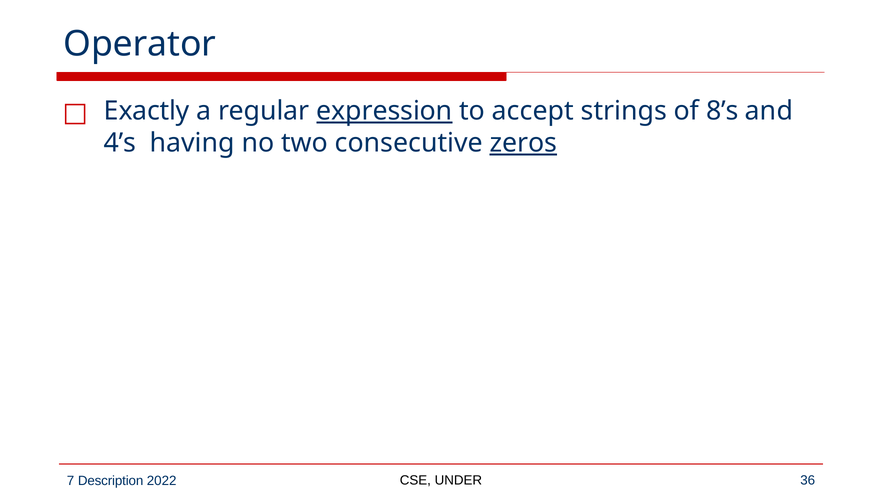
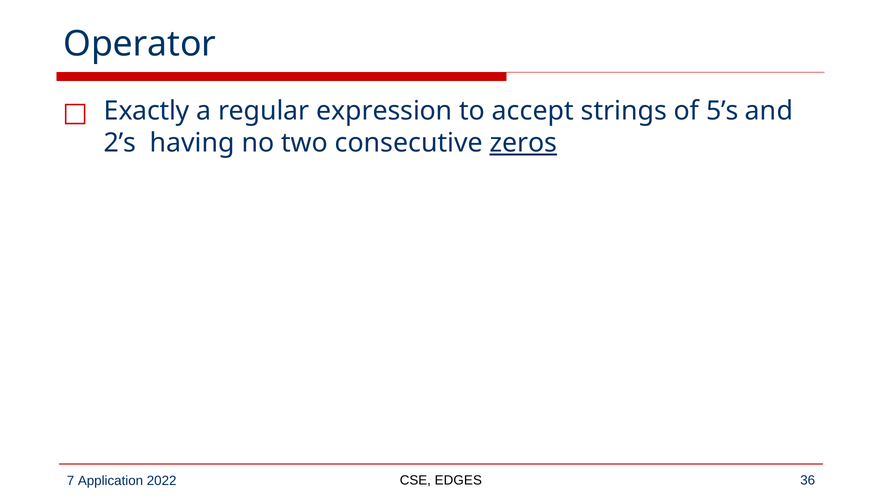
expression underline: present -> none
8’s: 8’s -> 5’s
4’s: 4’s -> 2’s
Description: Description -> Application
UNDER: UNDER -> EDGES
